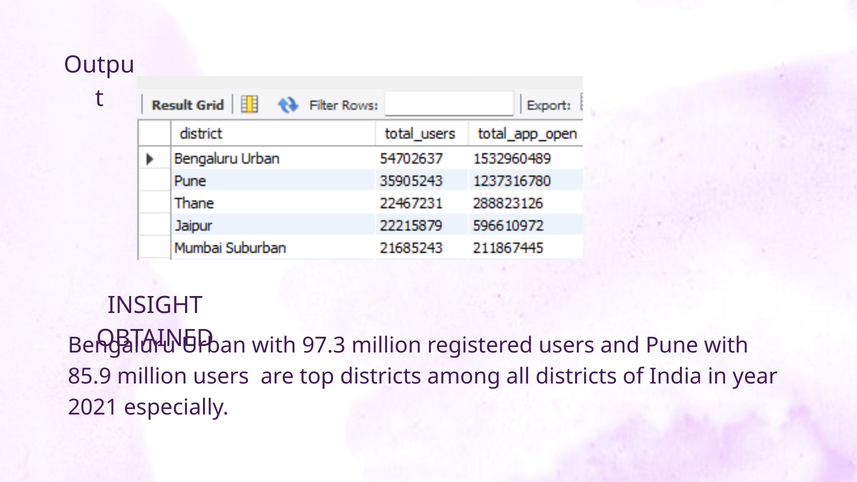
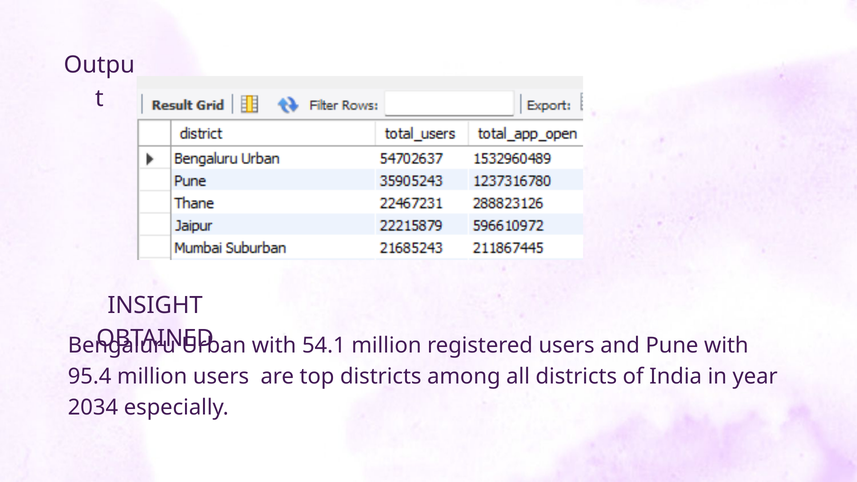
97.3: 97.3 -> 54.1
85.9: 85.9 -> 95.4
2021: 2021 -> 2034
